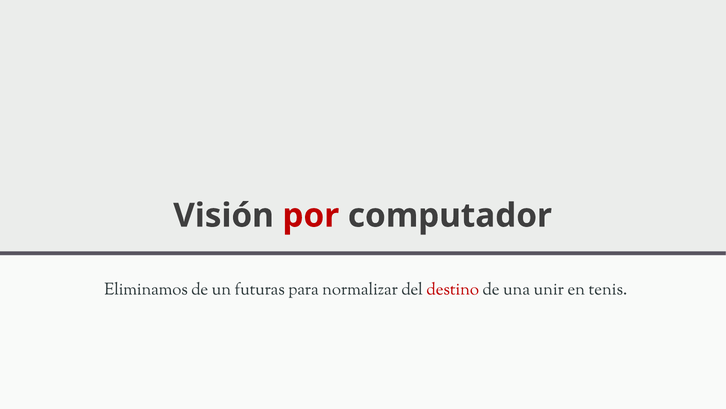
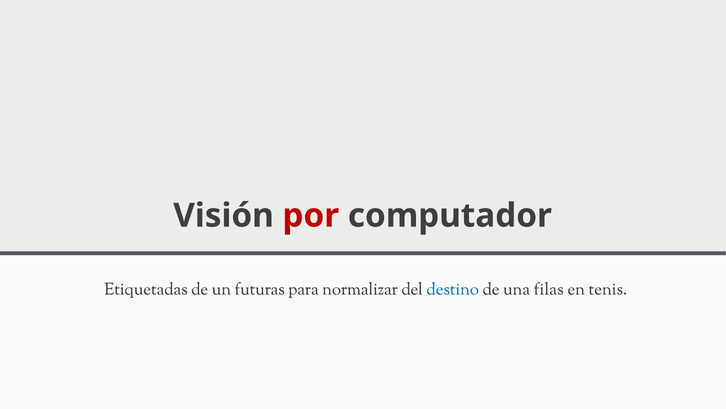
Eliminamos: Eliminamos -> Etiquetadas
destino colour: red -> blue
unir: unir -> filas
